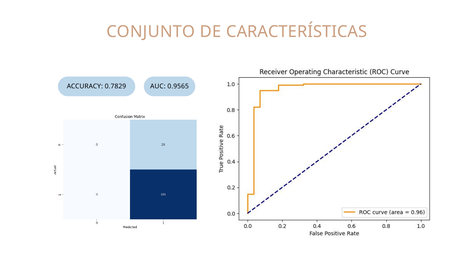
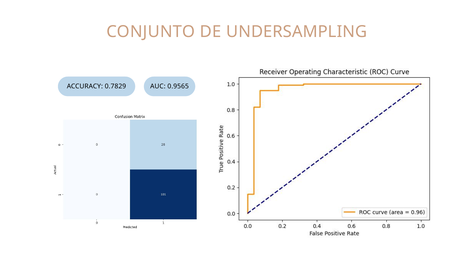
CARACTERÍSTICAS: CARACTERÍSTICAS -> UNDERSAMPLING
